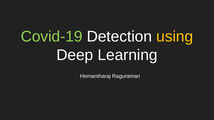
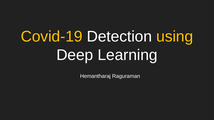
Covid-19 colour: light green -> yellow
